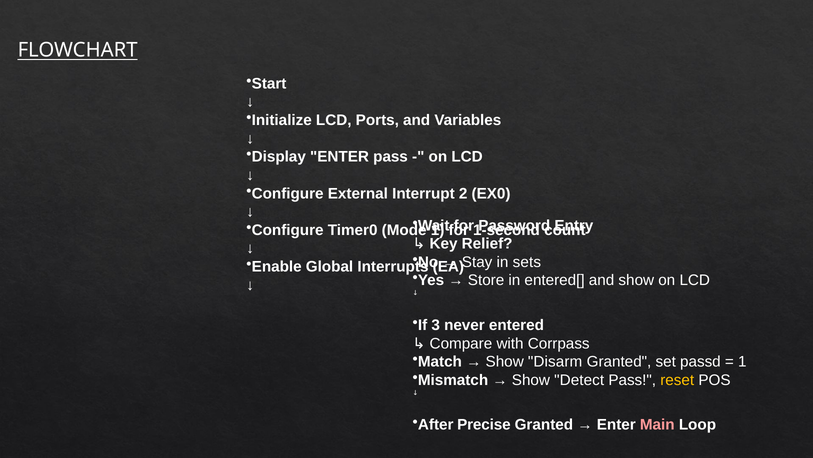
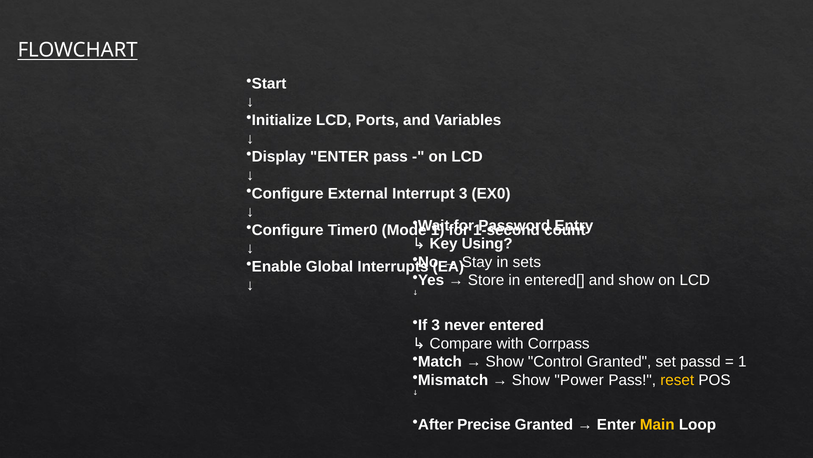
Interrupt 2: 2 -> 3
Relief: Relief -> Using
Disarm: Disarm -> Control
Detect: Detect -> Power
Main colour: pink -> yellow
